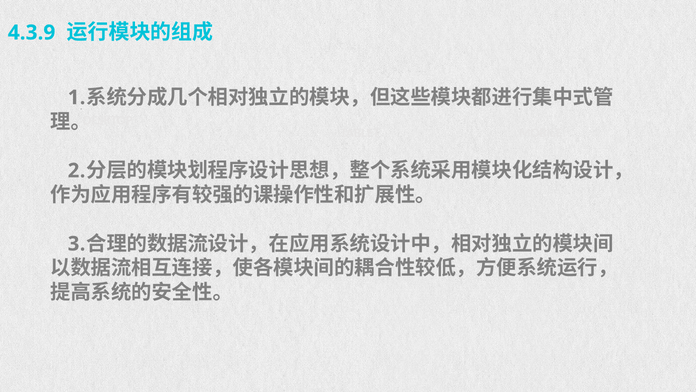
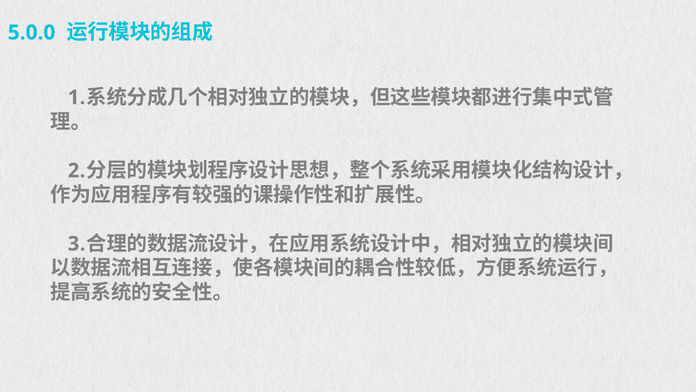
4.3.9: 4.3.9 -> 5.0.0
